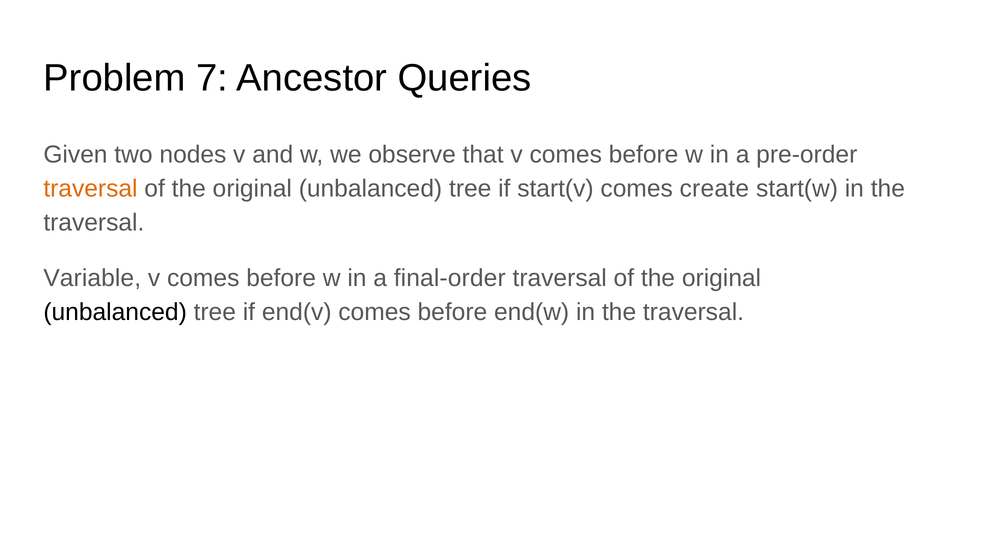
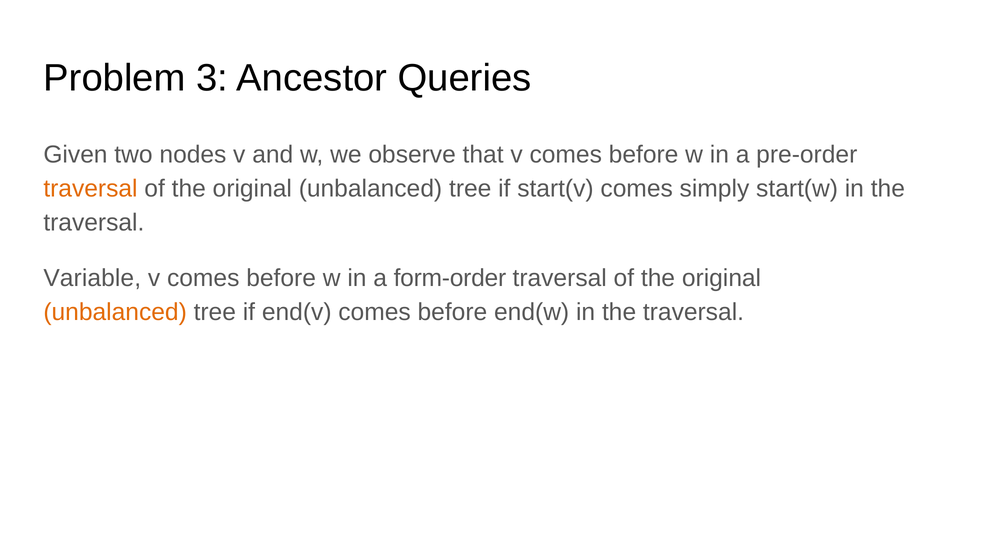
7: 7 -> 3
create: create -> simply
final-order: final-order -> form-order
unbalanced at (115, 312) colour: black -> orange
